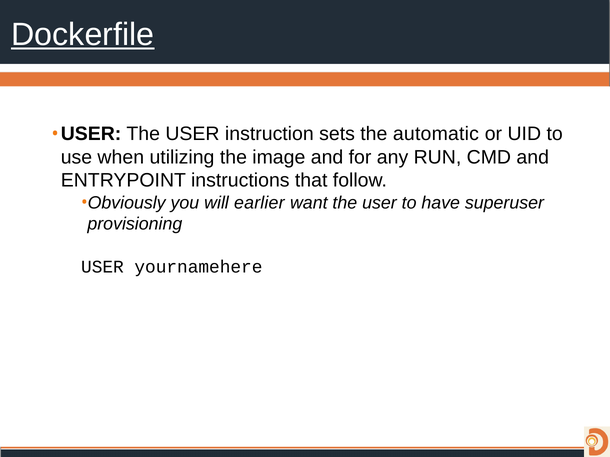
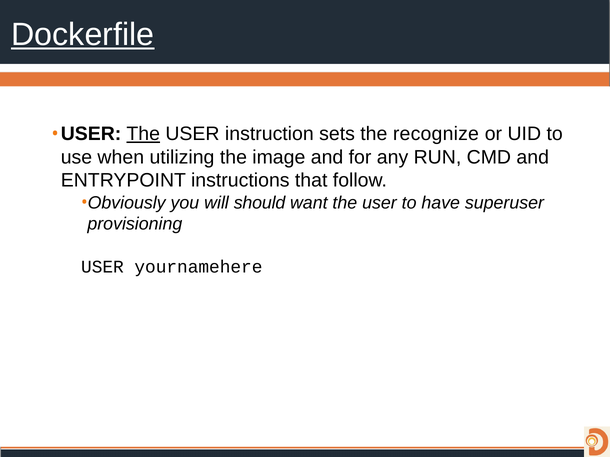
The at (143, 134) underline: none -> present
automatic: automatic -> recognize
earlier: earlier -> should
